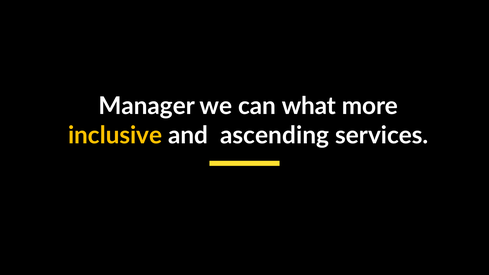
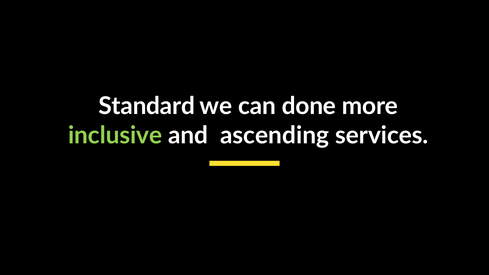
Manager: Manager -> Standard
what: what -> done
inclusive colour: yellow -> light green
